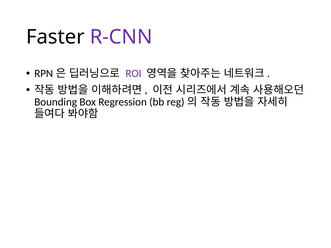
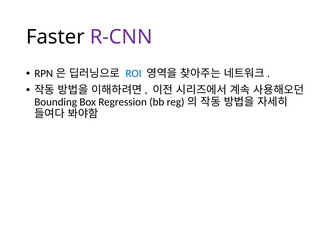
ROI colour: purple -> blue
